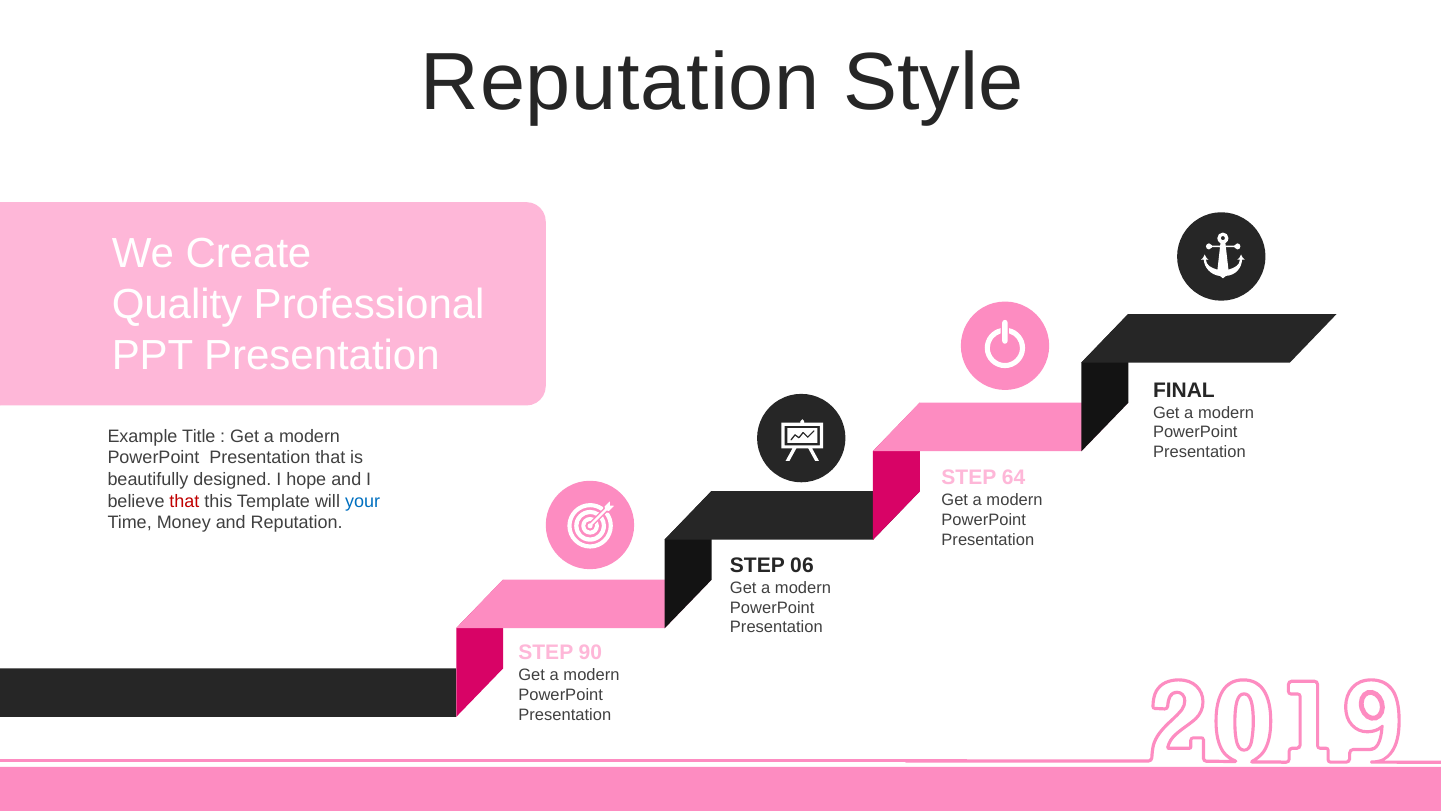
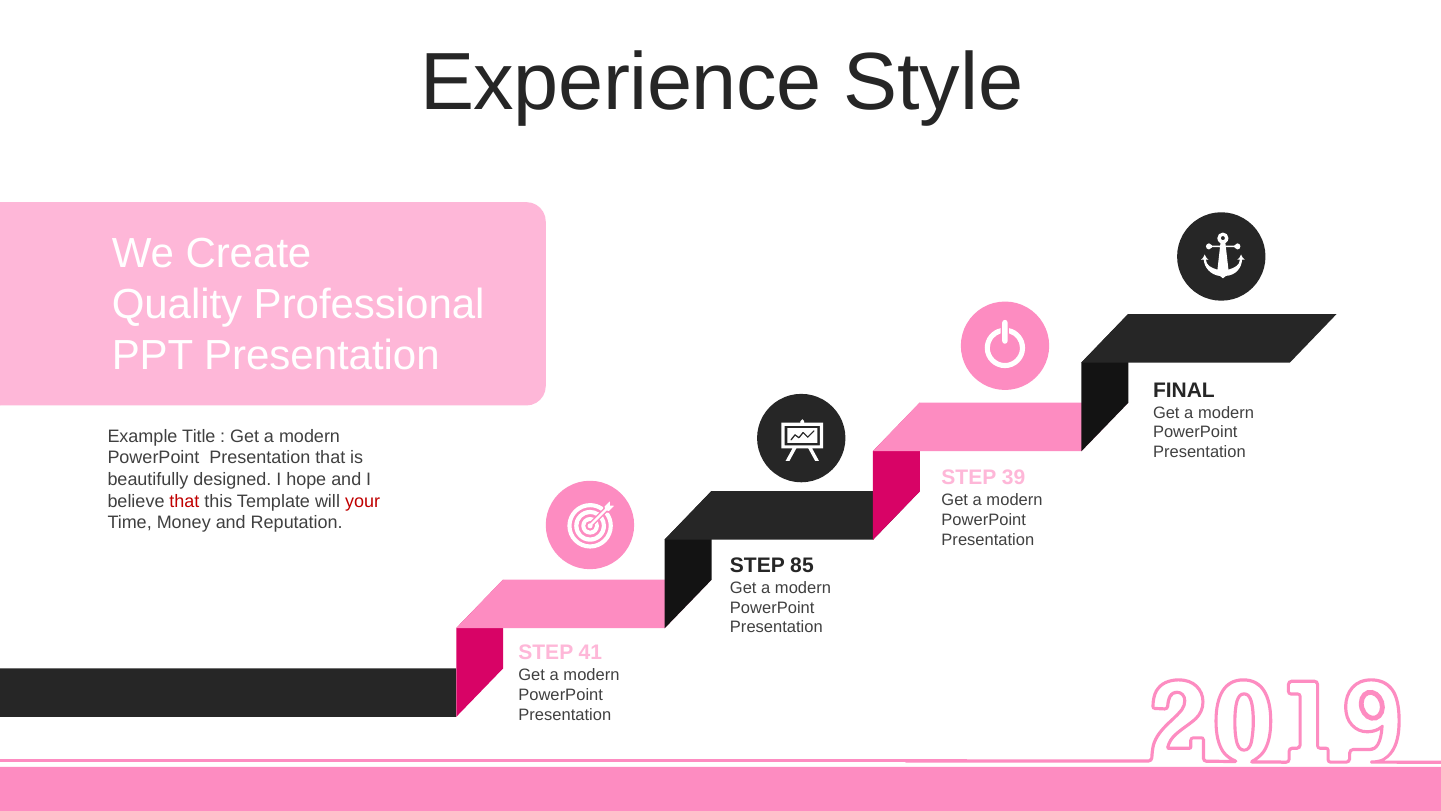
Reputation at (620, 82): Reputation -> Experience
64: 64 -> 39
your colour: blue -> red
06: 06 -> 85
90: 90 -> 41
